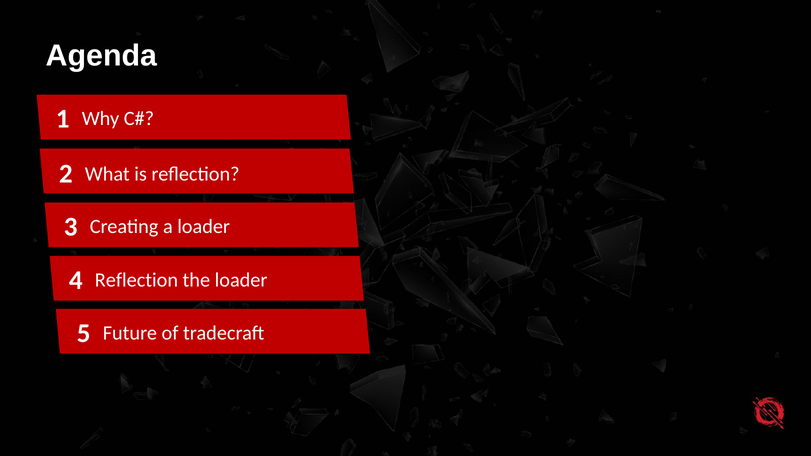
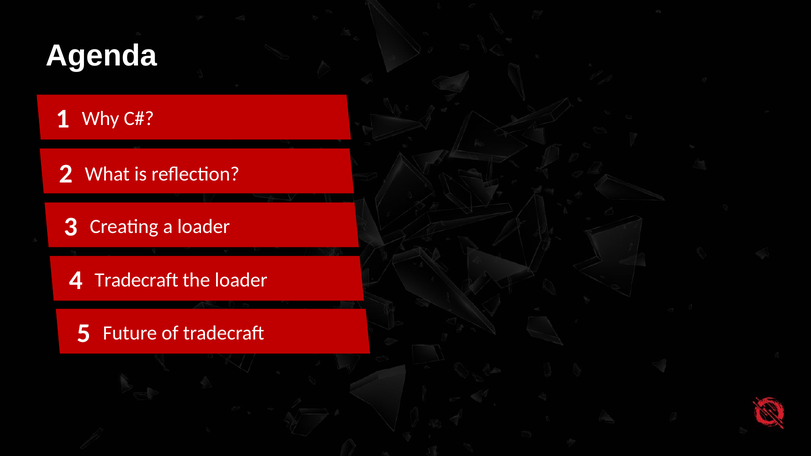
4 Reflection: Reflection -> Tradecraft
